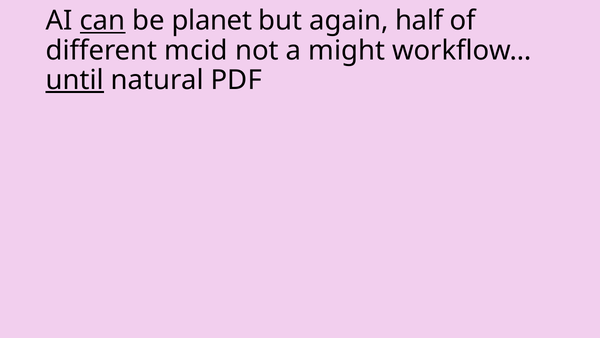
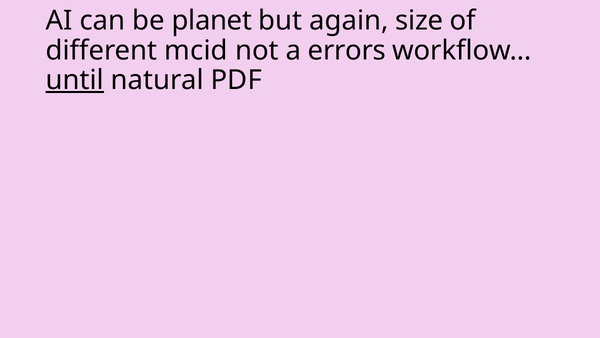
can underline: present -> none
half: half -> size
might: might -> errors
